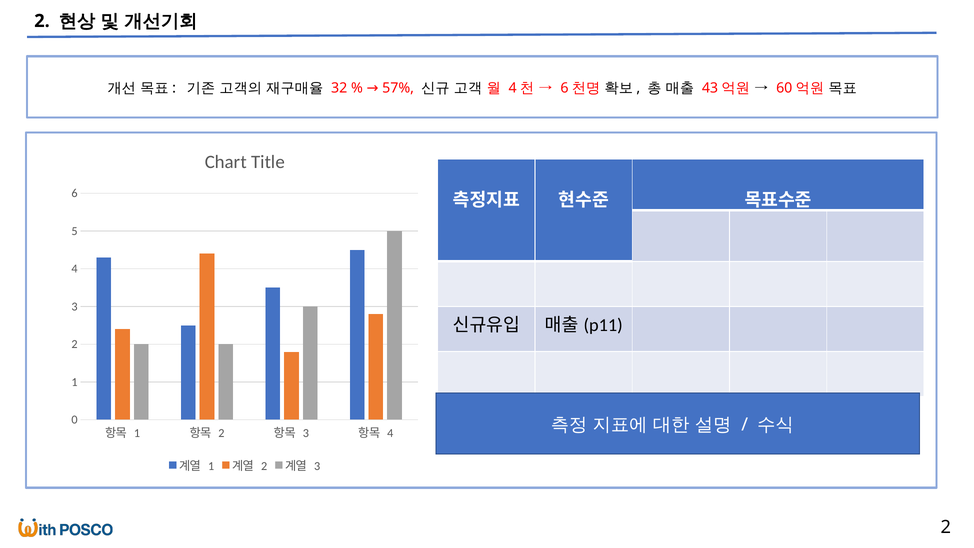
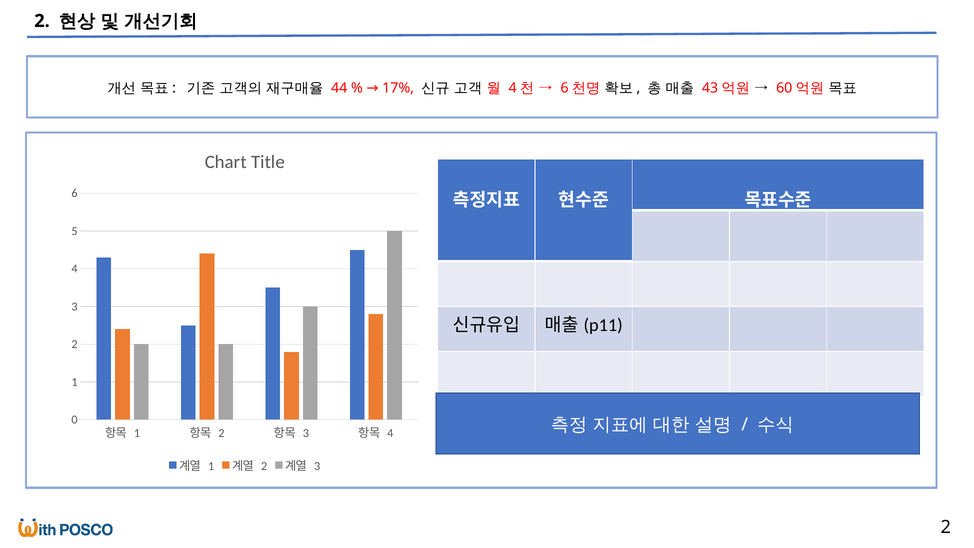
32: 32 -> 44
57%: 57% -> 17%
